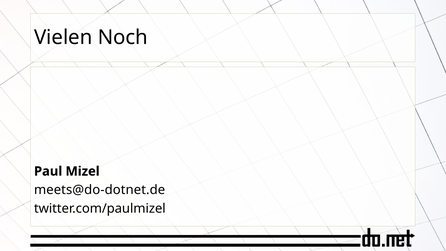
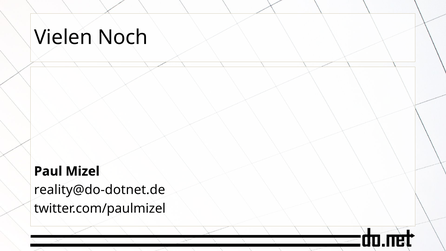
meets@do-dotnet.de: meets@do-dotnet.de -> reality@do-dotnet.de
